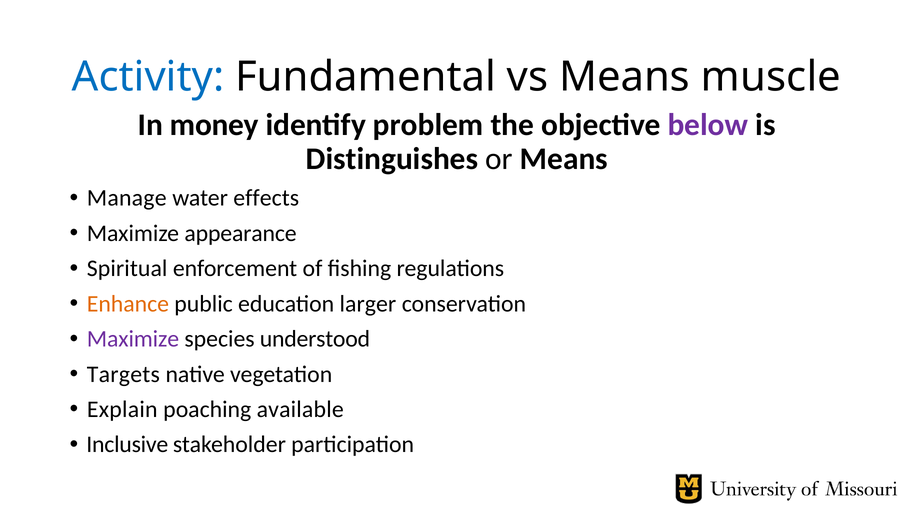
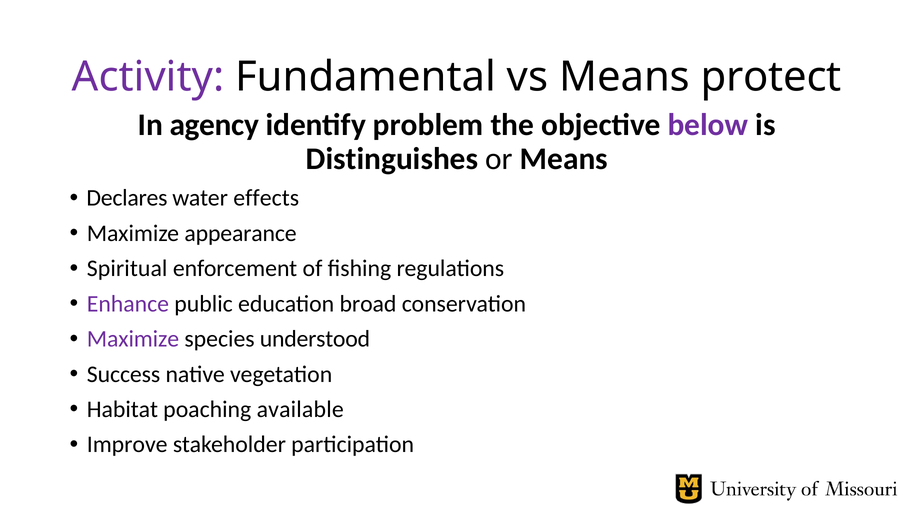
Activity colour: blue -> purple
muscle: muscle -> protect
money: money -> agency
Manage: Manage -> Declares
Enhance colour: orange -> purple
larger: larger -> broad
Targets: Targets -> Success
Explain: Explain -> Habitat
Inclusive: Inclusive -> Improve
